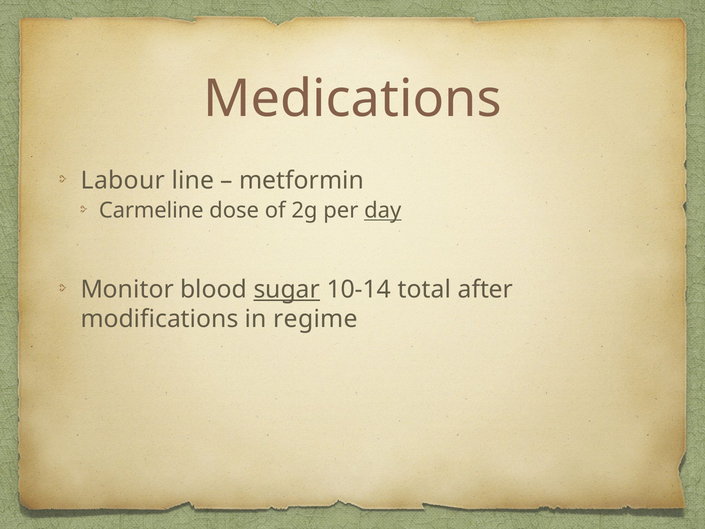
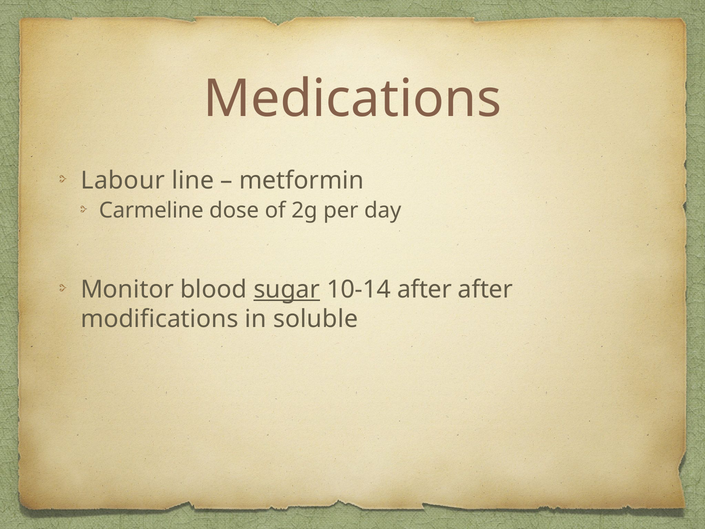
day underline: present -> none
10-14 total: total -> after
regime: regime -> soluble
